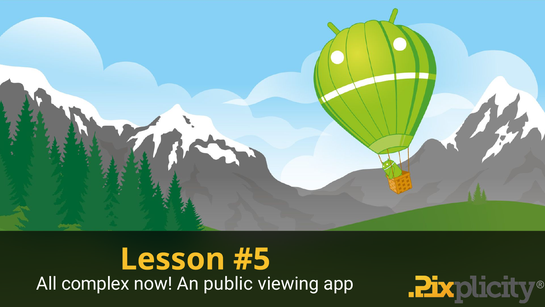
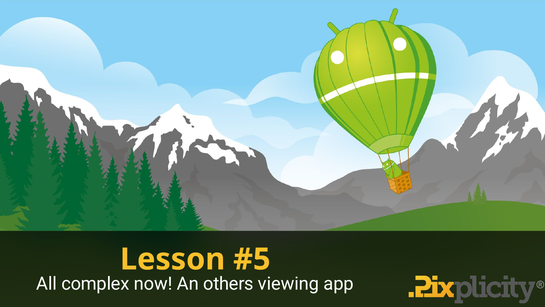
public: public -> others
